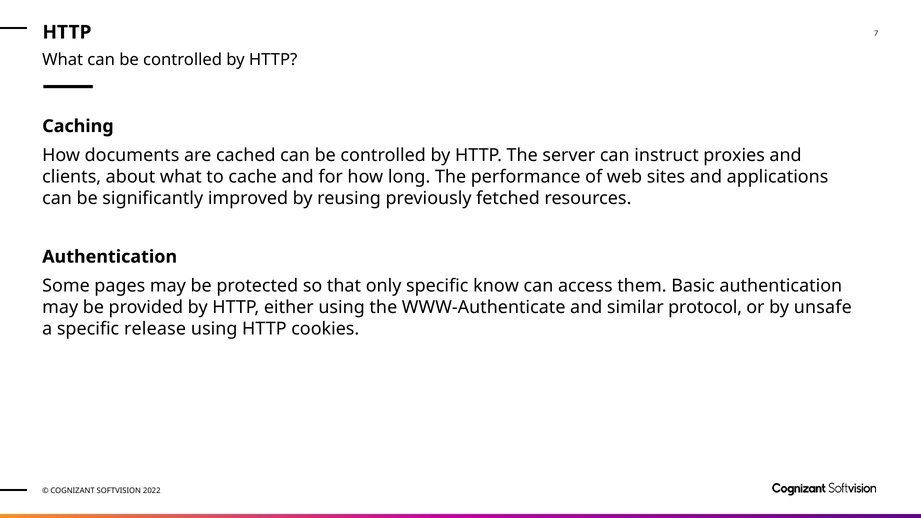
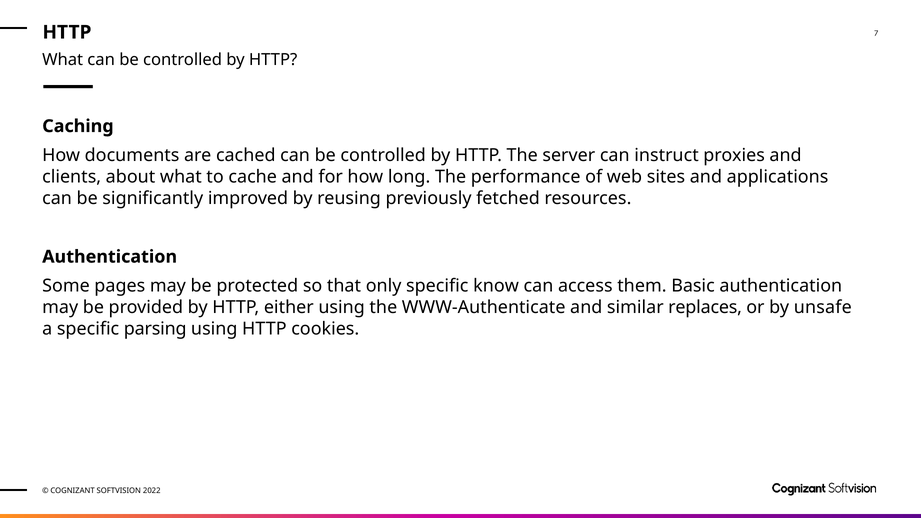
protocol: protocol -> replaces
release: release -> parsing
